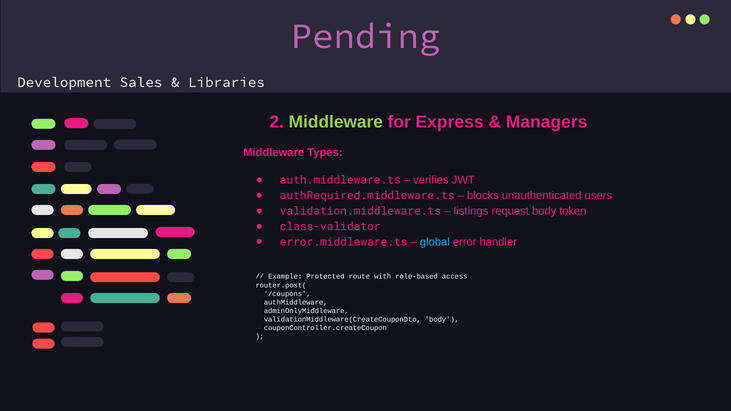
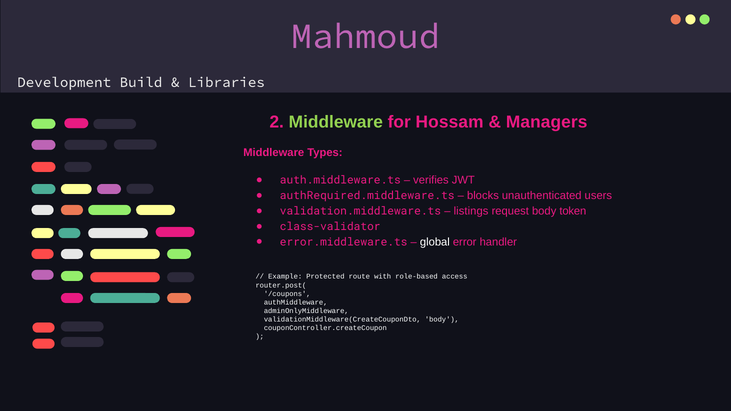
Pending: Pending -> Mahmoud
Sales: Sales -> Build
Express: Express -> Hossam
global colour: light blue -> white
